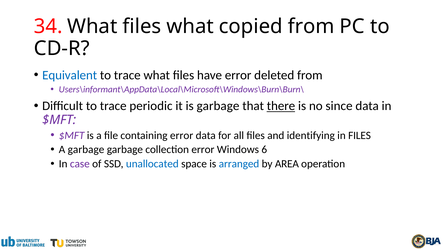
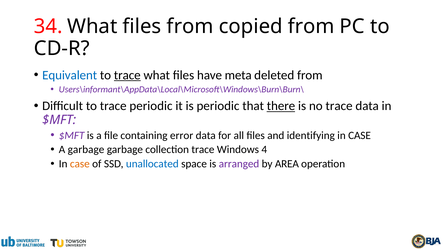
files what: what -> from
trace at (127, 75) underline: none -> present
have error: error -> meta
is garbage: garbage -> periodic
no since: since -> trace
FILES at (360, 135): FILES -> CASE
collection error: error -> trace
6: 6 -> 4
case at (80, 164) colour: purple -> orange
arranged colour: blue -> purple
